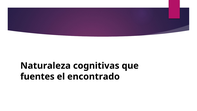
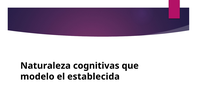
fuentes: fuentes -> modelo
encontrado: encontrado -> establecida
